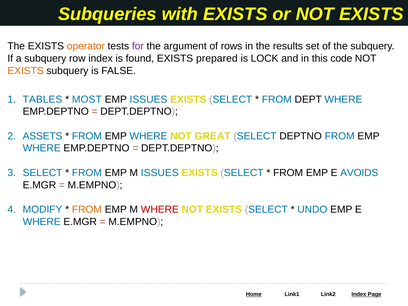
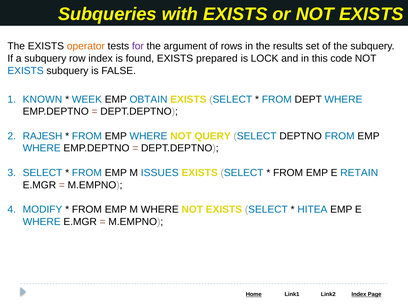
EXISTS at (26, 71) colour: orange -> blue
TABLES: TABLES -> KNOWN
MOST: MOST -> WEEK
EMP ISSUES: ISSUES -> OBTAIN
ASSETS: ASSETS -> RAJESH
GREAT: GREAT -> QUERY
AVOIDS: AVOIDS -> RETAIN
FROM at (87, 209) colour: orange -> black
WHERE at (160, 209) colour: red -> black
UNDO: UNDO -> HITEA
